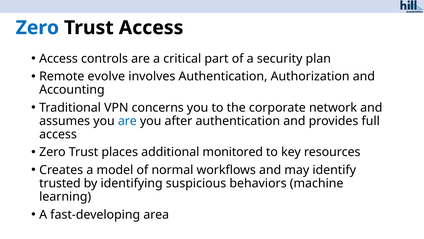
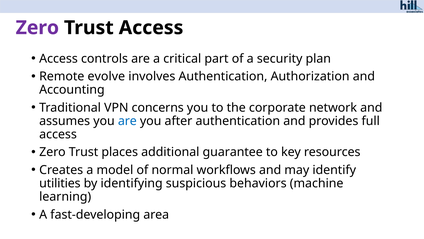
Zero at (37, 28) colour: blue -> purple
monitored: monitored -> guarantee
trusted: trusted -> utilities
